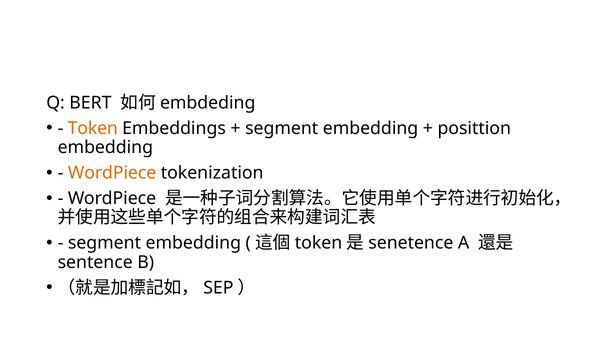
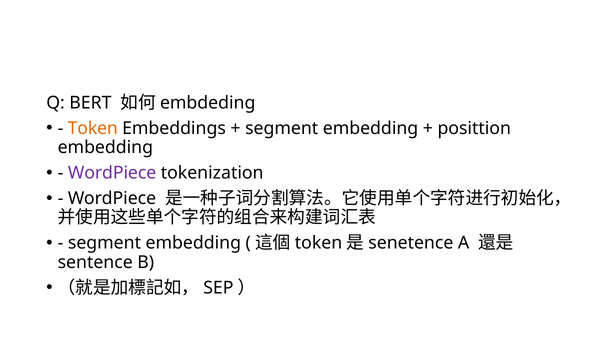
WordPiece at (112, 173) colour: orange -> purple
